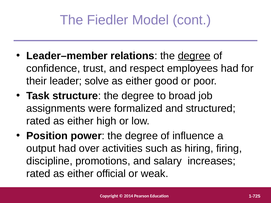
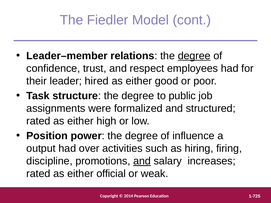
solve: solve -> hired
broad: broad -> public
and at (142, 161) underline: none -> present
